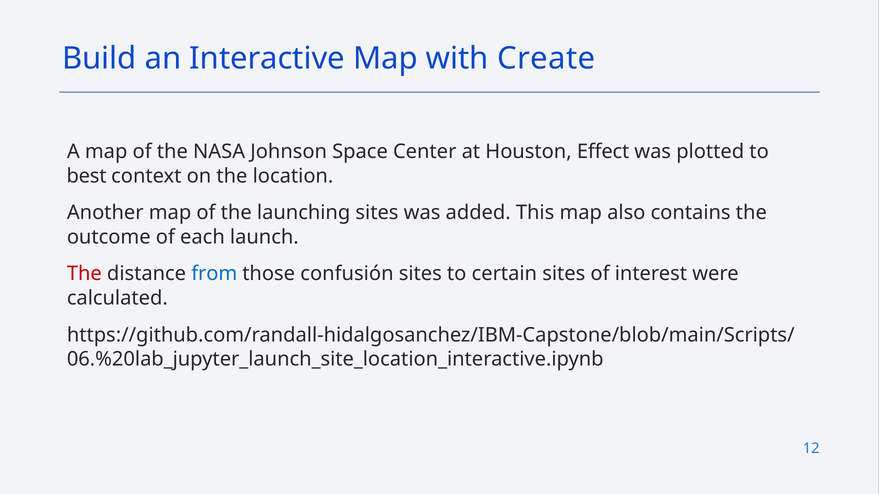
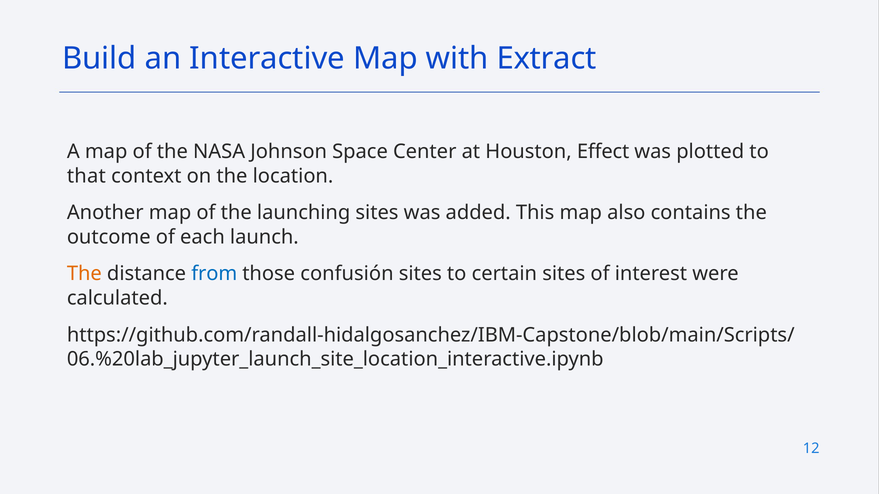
Create: Create -> Extract
best: best -> that
The at (84, 274) colour: red -> orange
